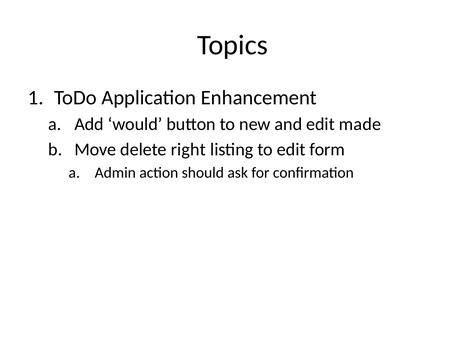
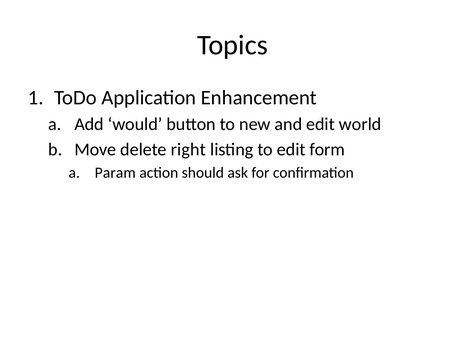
made: made -> world
Admin: Admin -> Param
